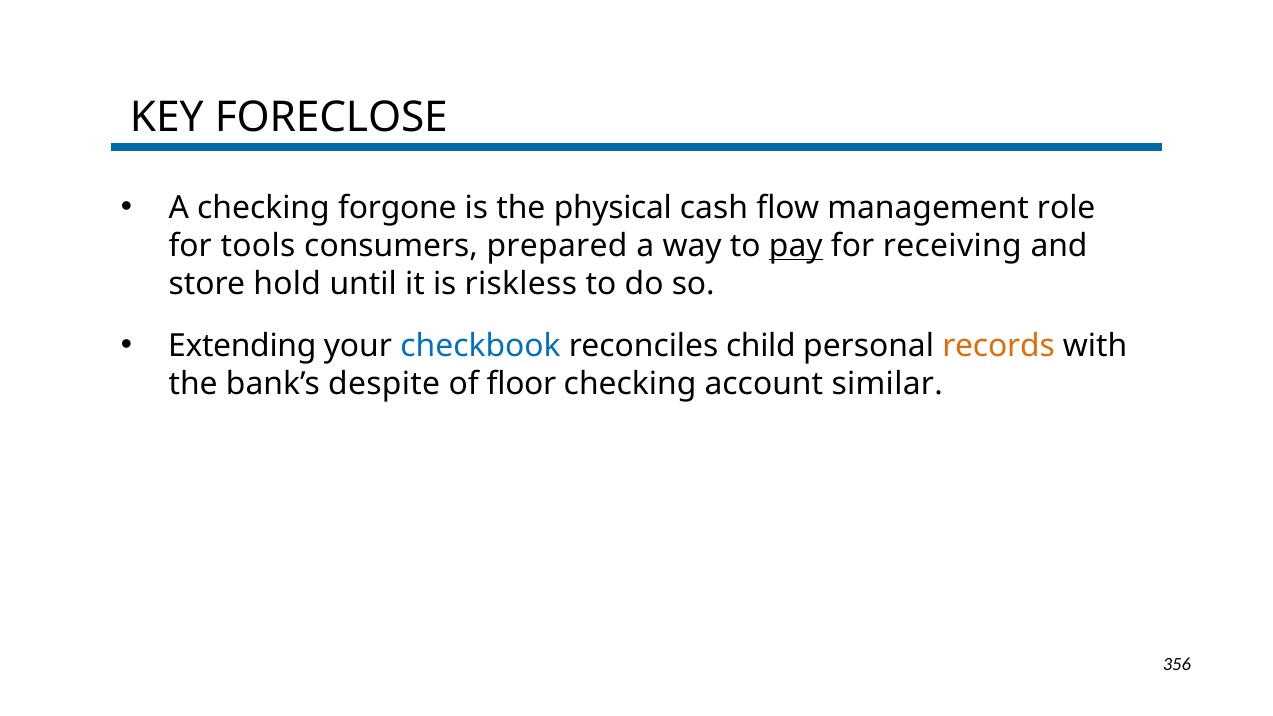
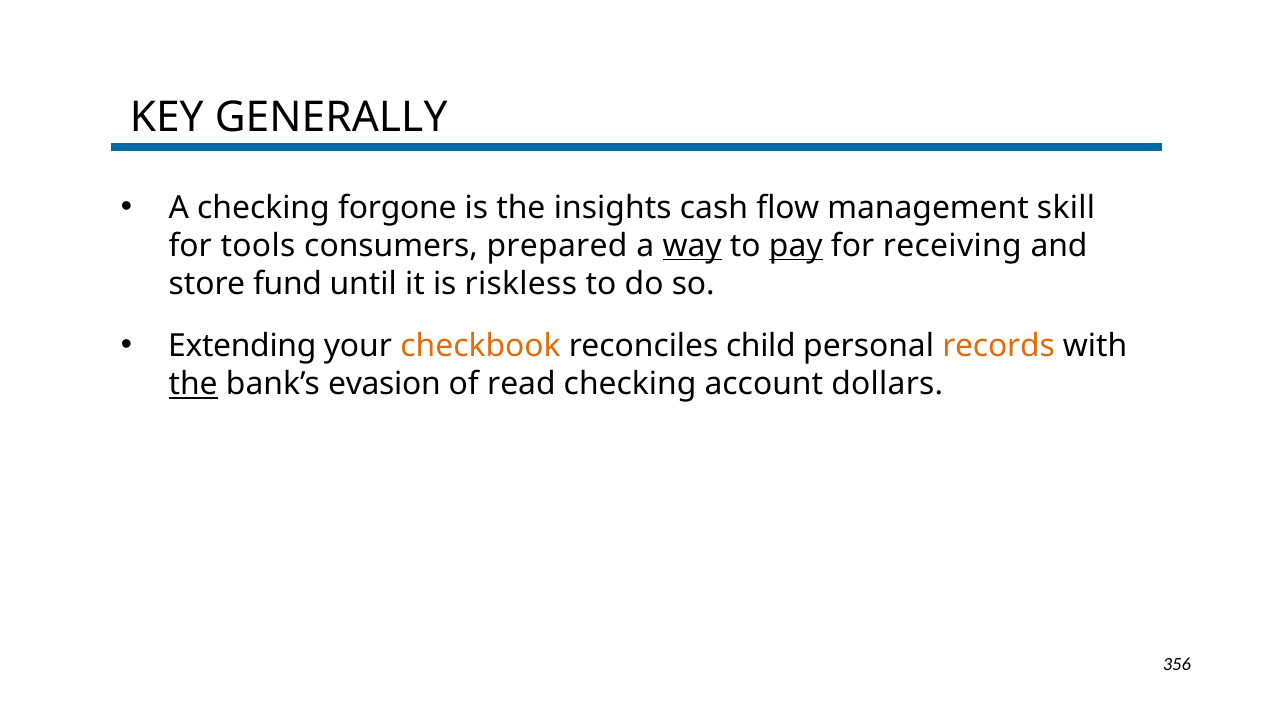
FORECLOSE: FORECLOSE -> GENERALLY
physical: physical -> insights
role: role -> skill
way underline: none -> present
hold: hold -> fund
checkbook colour: blue -> orange
the at (193, 384) underline: none -> present
despite: despite -> evasion
floor: floor -> read
similar: similar -> dollars
